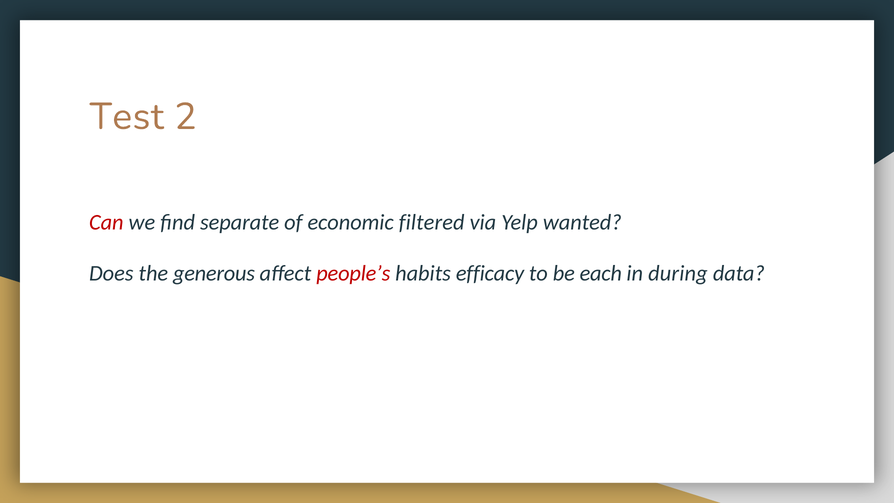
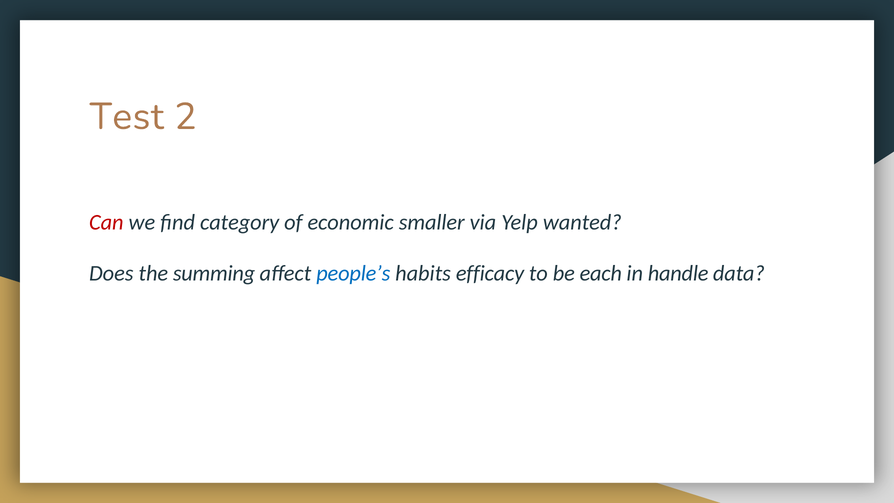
separate: separate -> category
filtered: filtered -> smaller
generous: generous -> summing
people’s colour: red -> blue
during: during -> handle
